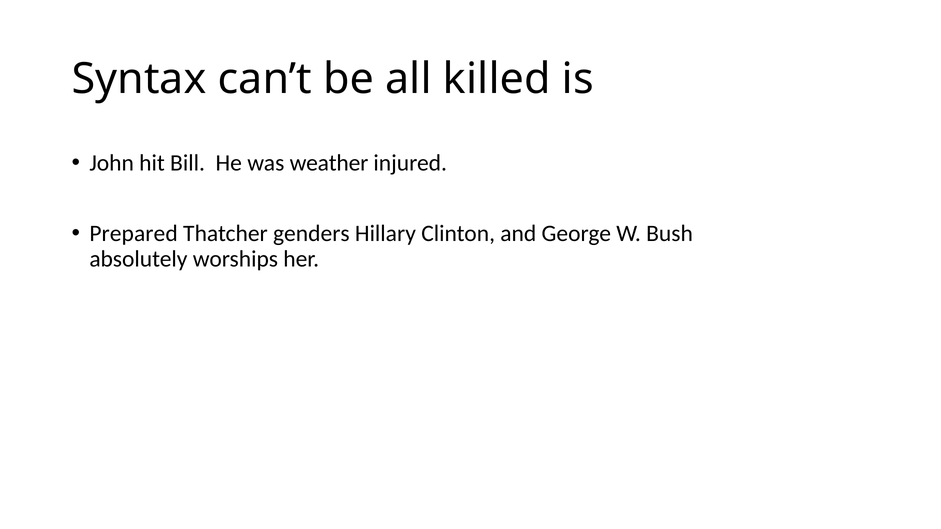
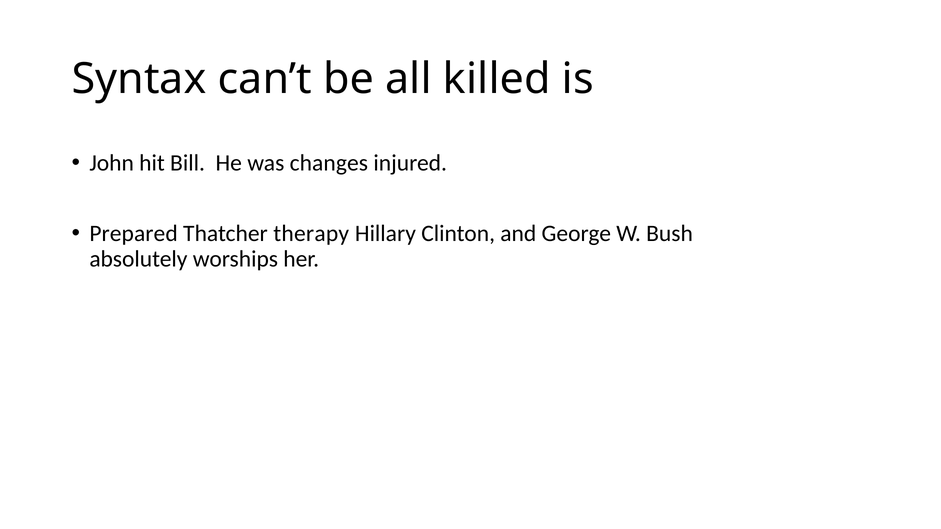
weather: weather -> changes
genders: genders -> therapy
